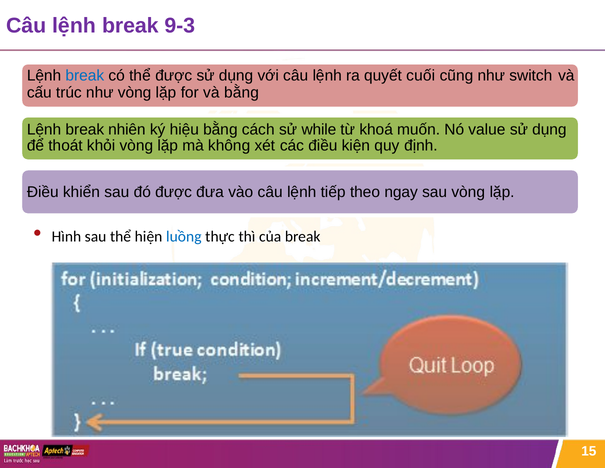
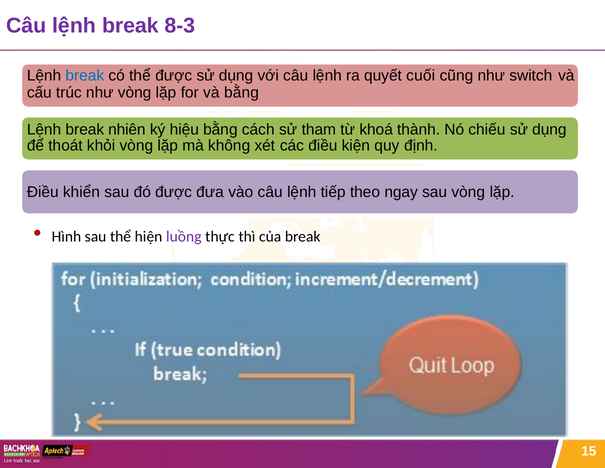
9-3: 9-3 -> 8-3
while: while -> tham
muốn: muốn -> thành
value: value -> chiếu
luồng colour: blue -> purple
